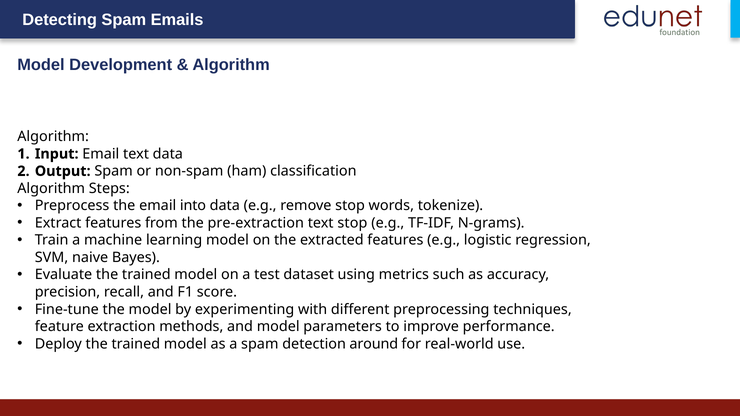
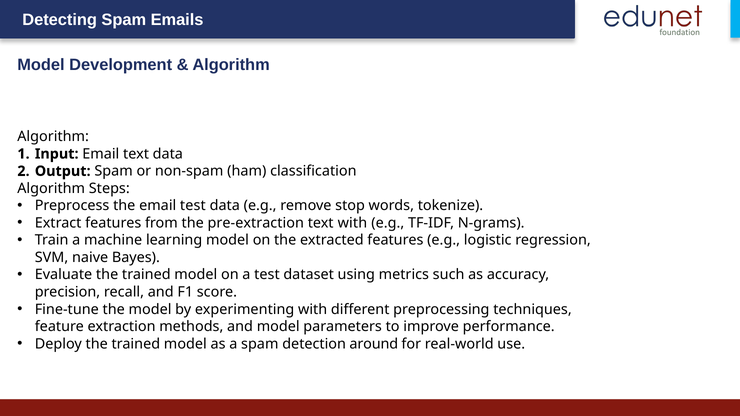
email into: into -> test
text stop: stop -> with
